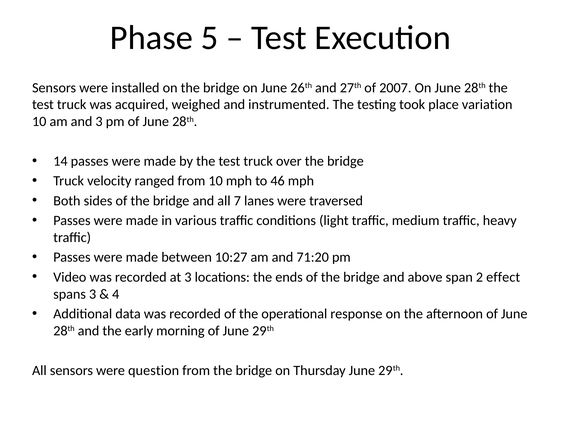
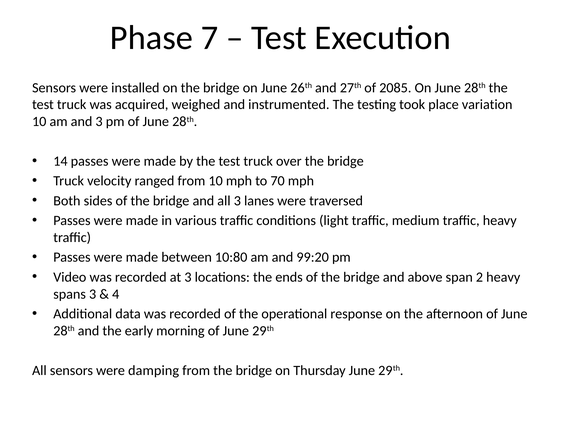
5: 5 -> 7
2007: 2007 -> 2085
46: 46 -> 70
all 7: 7 -> 3
10:27: 10:27 -> 10:80
71:20: 71:20 -> 99:20
2 effect: effect -> heavy
question: question -> damping
